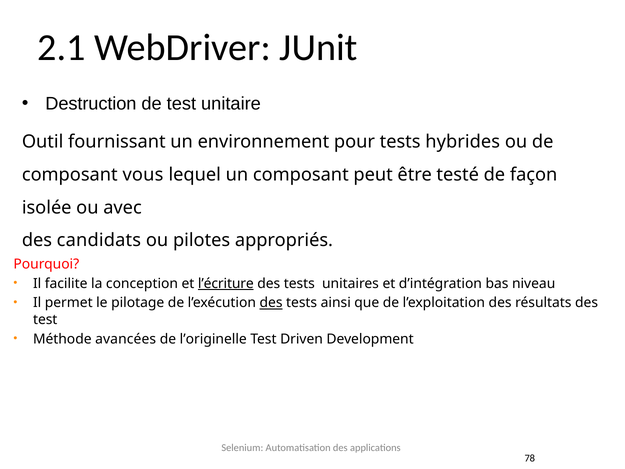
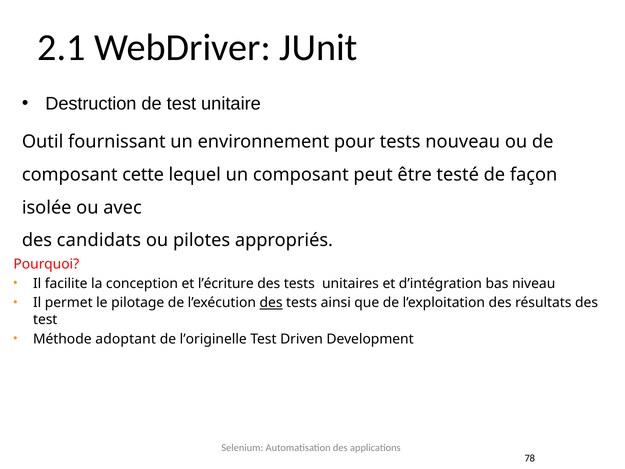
hybrides: hybrides -> nouveau
vous: vous -> cette
l’écriture underline: present -> none
avancées: avancées -> adoptant
